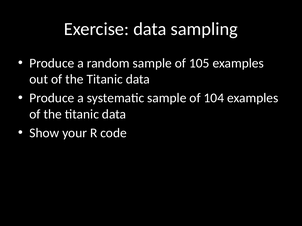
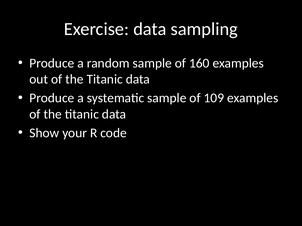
105: 105 -> 160
104: 104 -> 109
